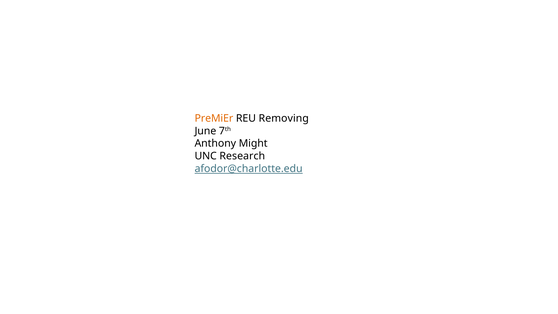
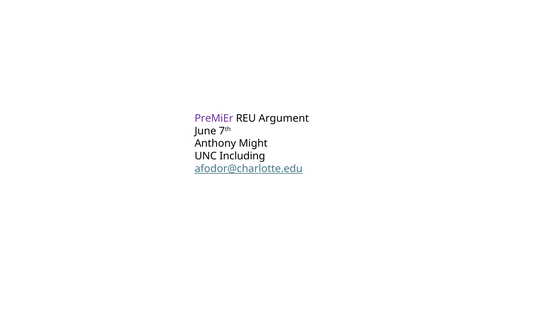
PreMiEr colour: orange -> purple
Removing: Removing -> Argument
Research: Research -> Including
